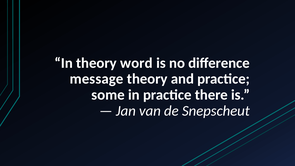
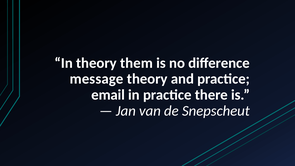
word: word -> them
some: some -> email
